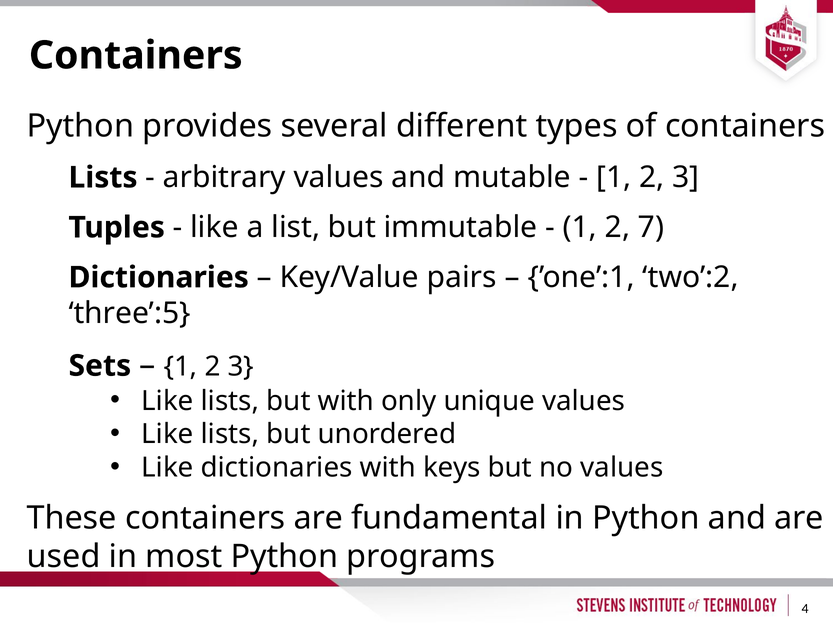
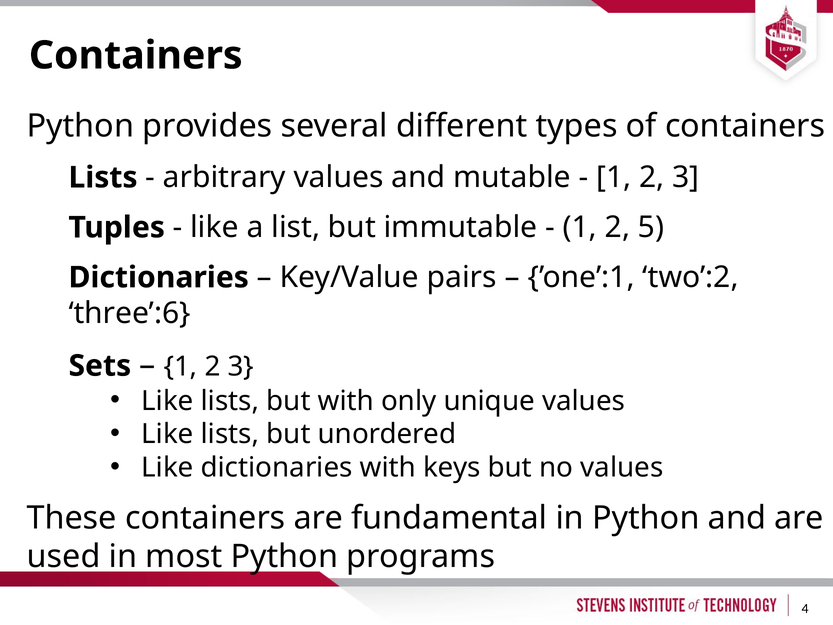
7: 7 -> 5
three’:5: three’:5 -> three’:6
